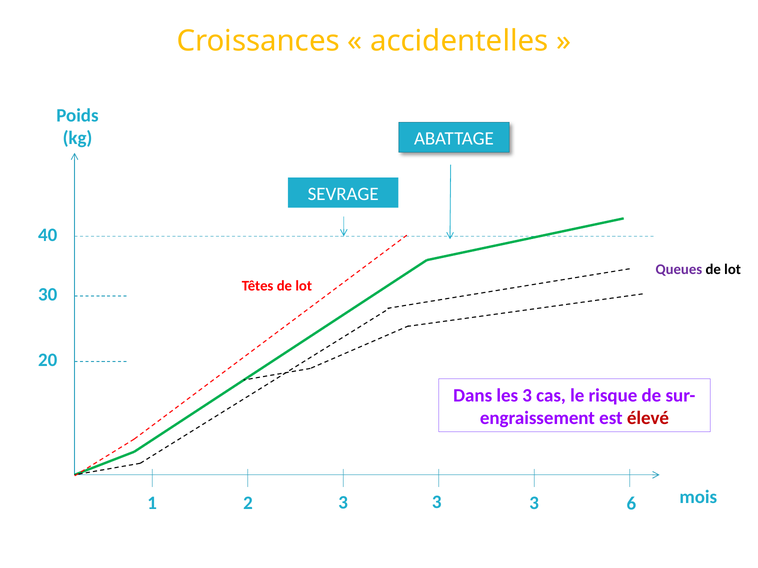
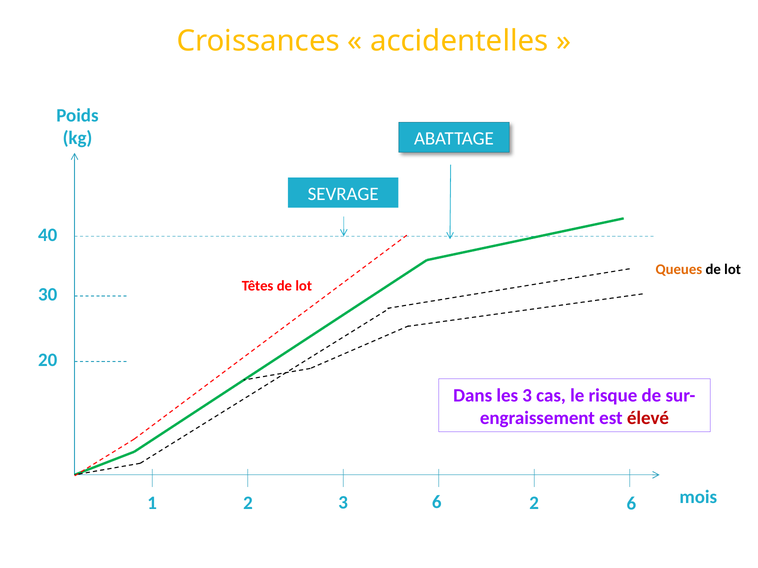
Queues colour: purple -> orange
3 at (437, 503): 3 -> 6
2 3: 3 -> 2
